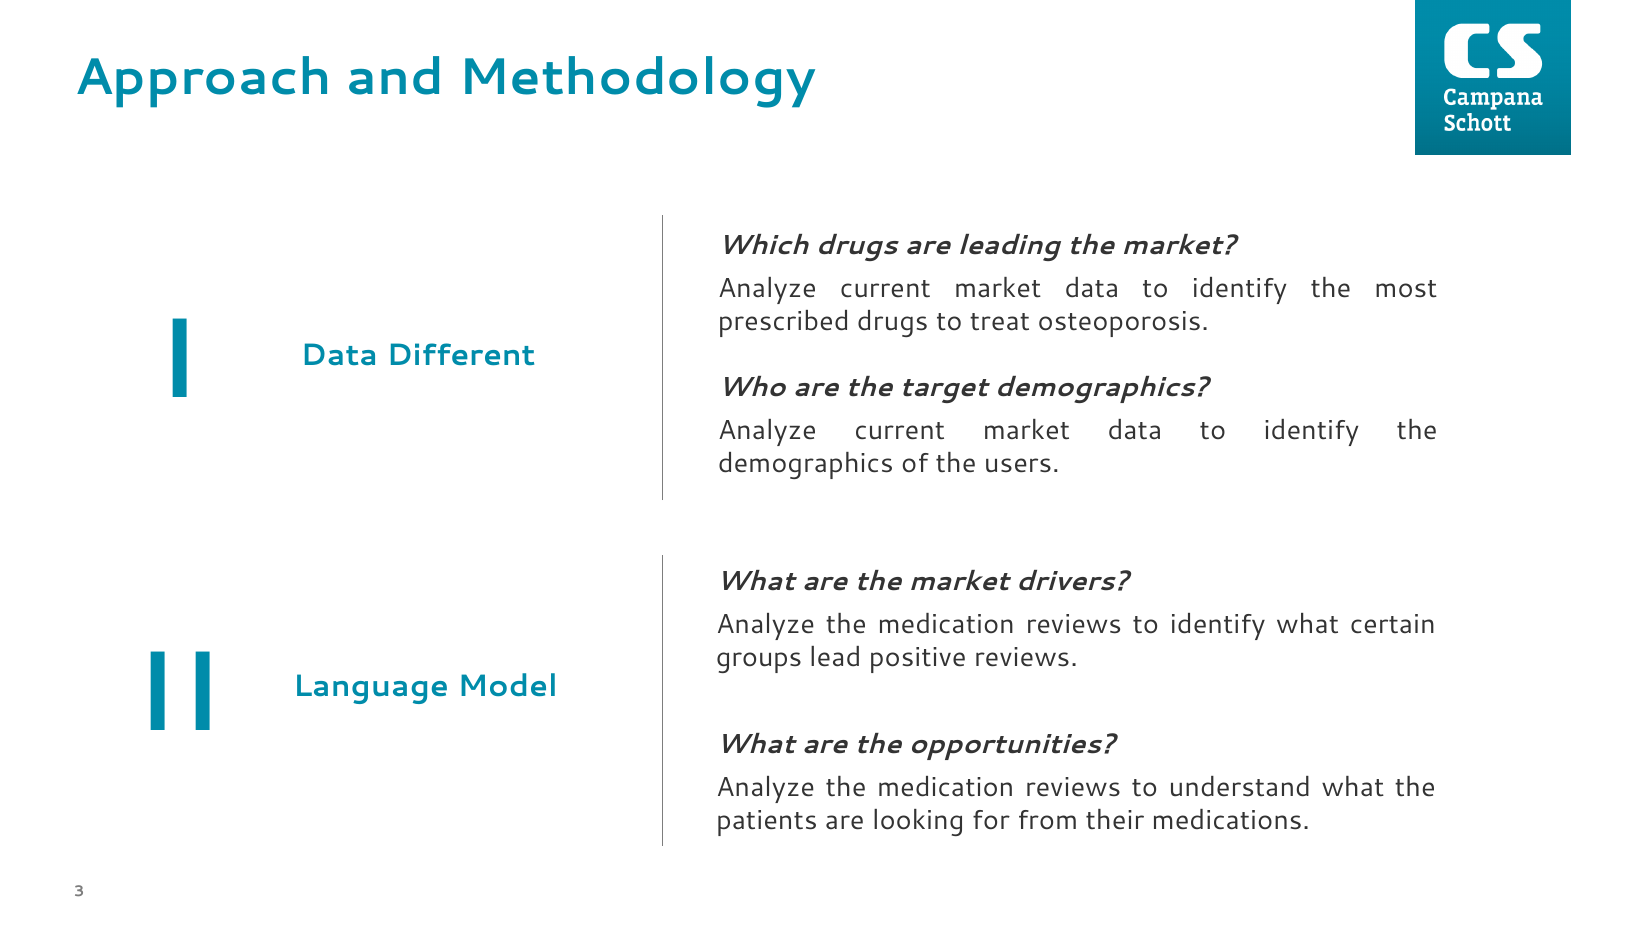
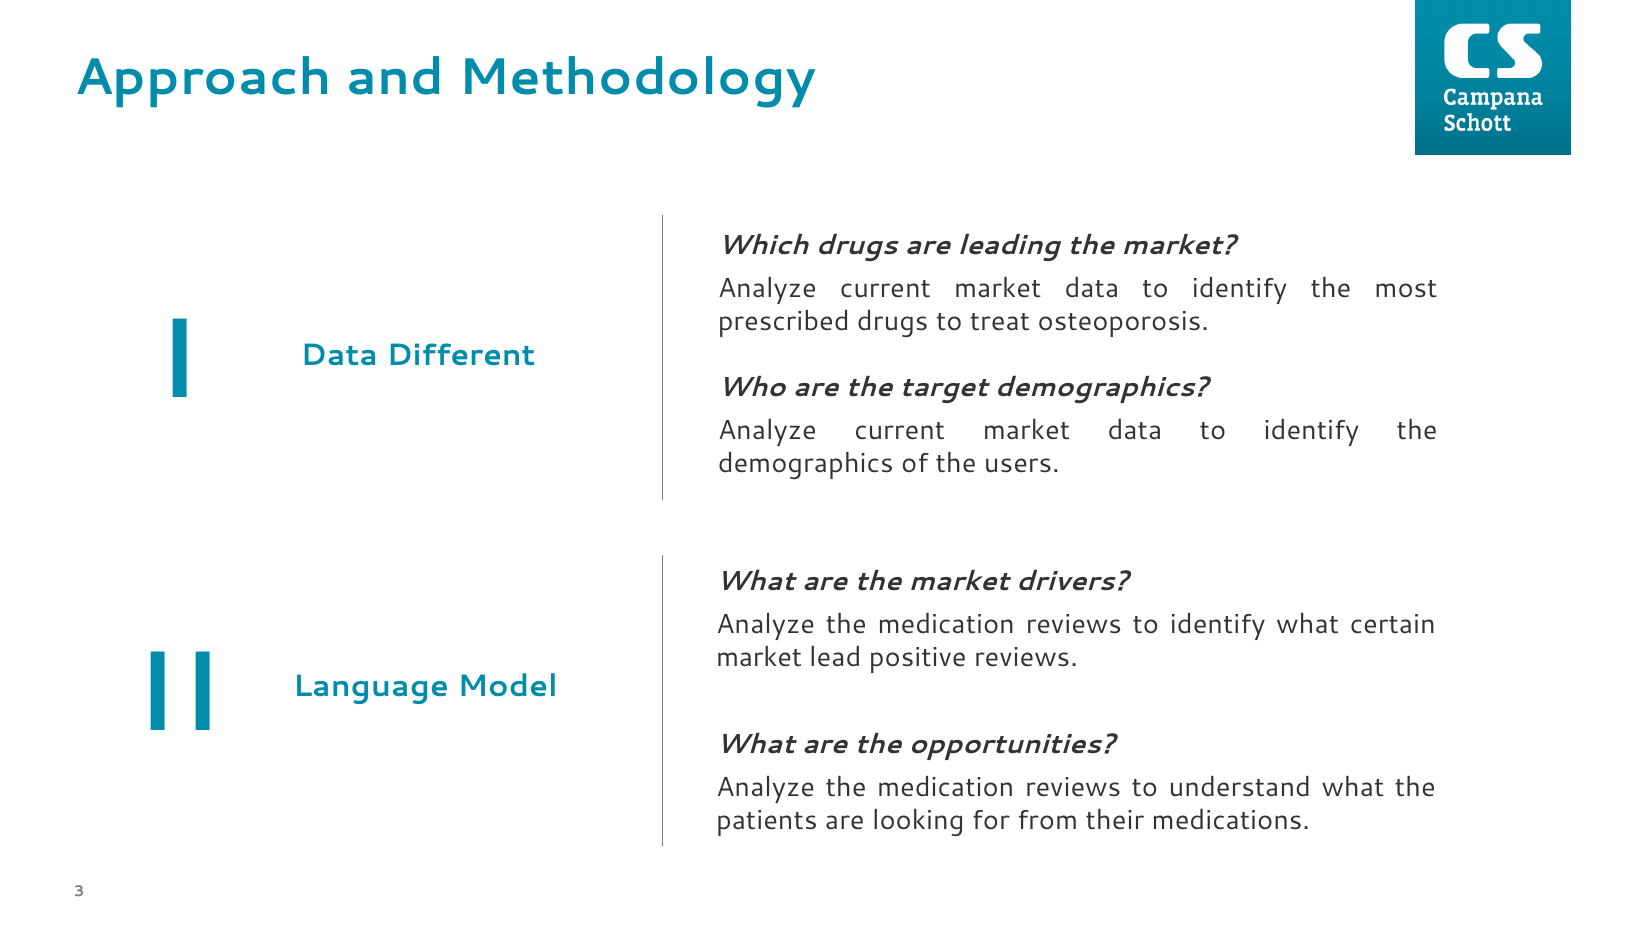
groups at (759, 658): groups -> market
